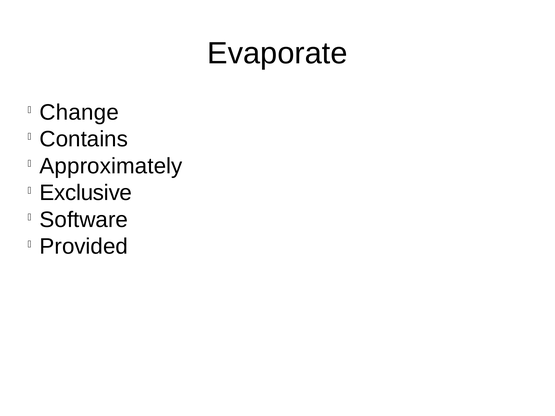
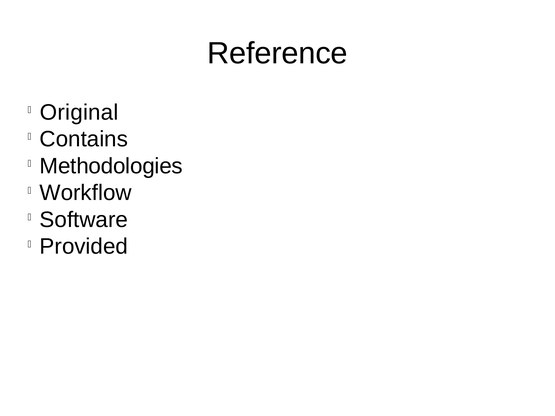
Evaporate: Evaporate -> Reference
Change: Change -> Original
Approximately: Approximately -> Methodologies
Exclusive: Exclusive -> Workflow
